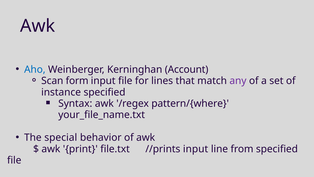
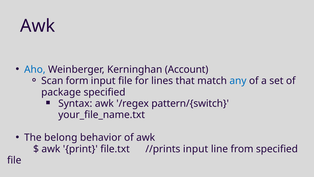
any colour: purple -> blue
instance: instance -> package
pattern/{where: pattern/{where -> pattern/{switch
special: special -> belong
